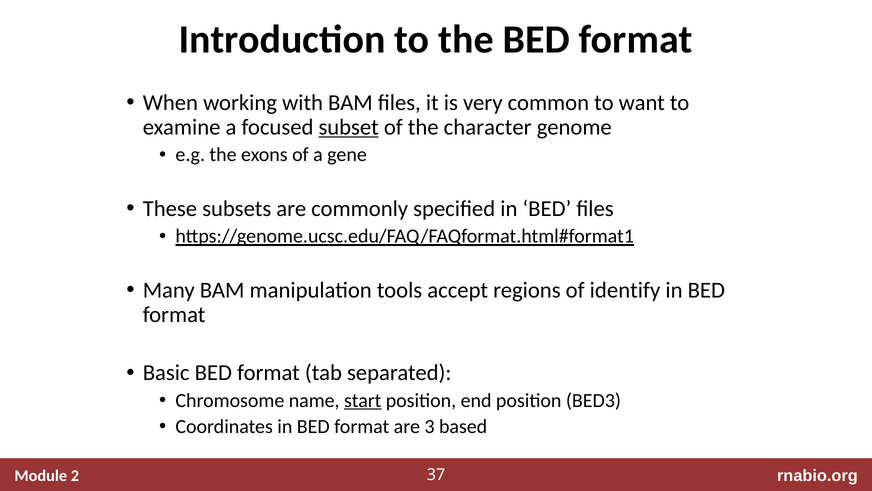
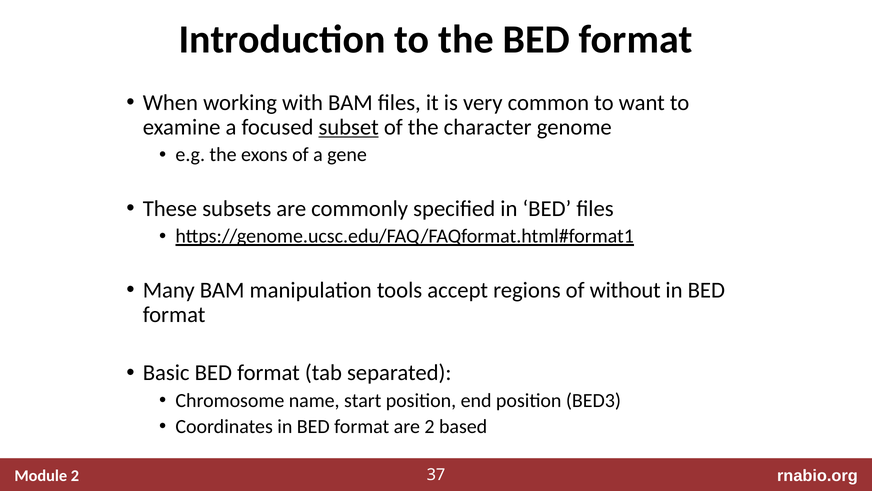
identify: identify -> without
start underline: present -> none
are 3: 3 -> 2
